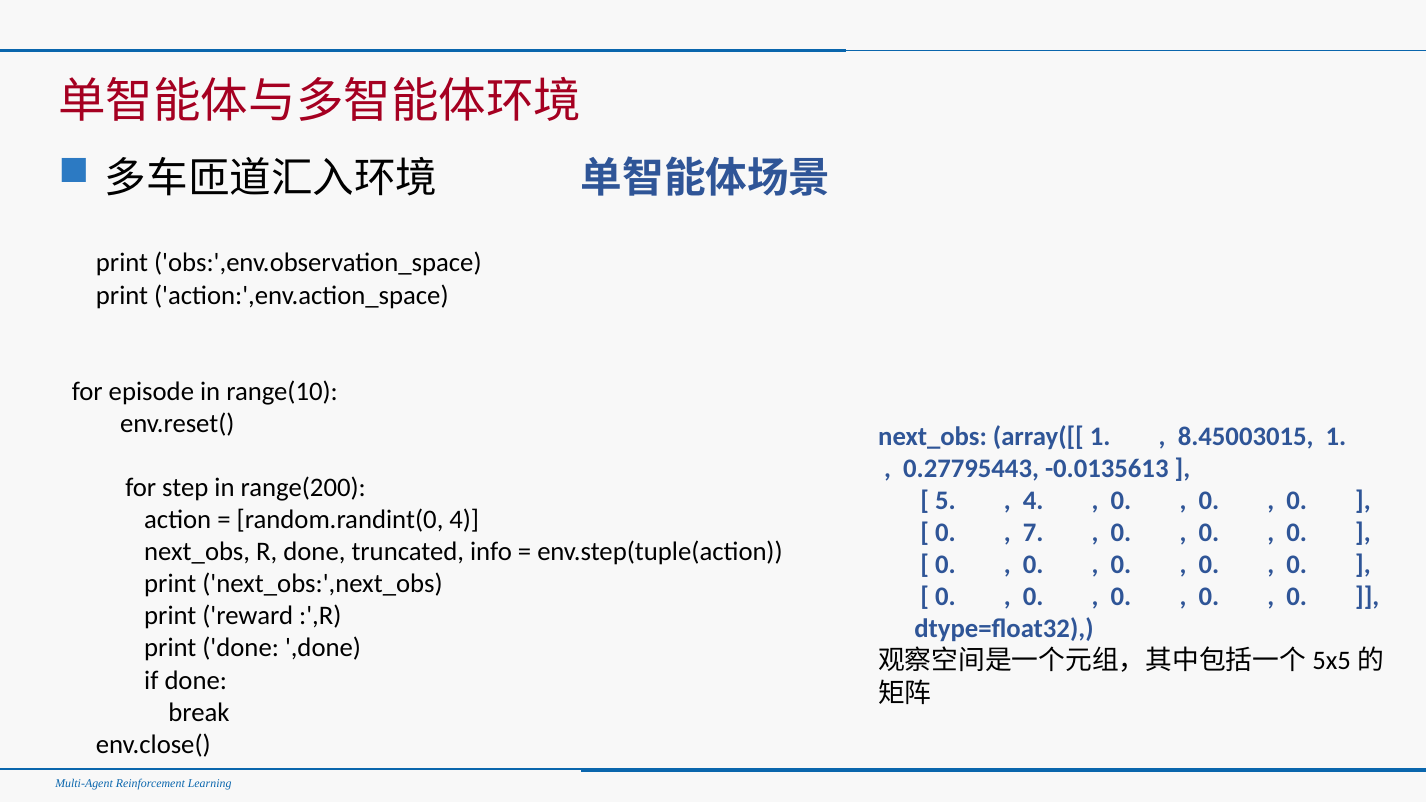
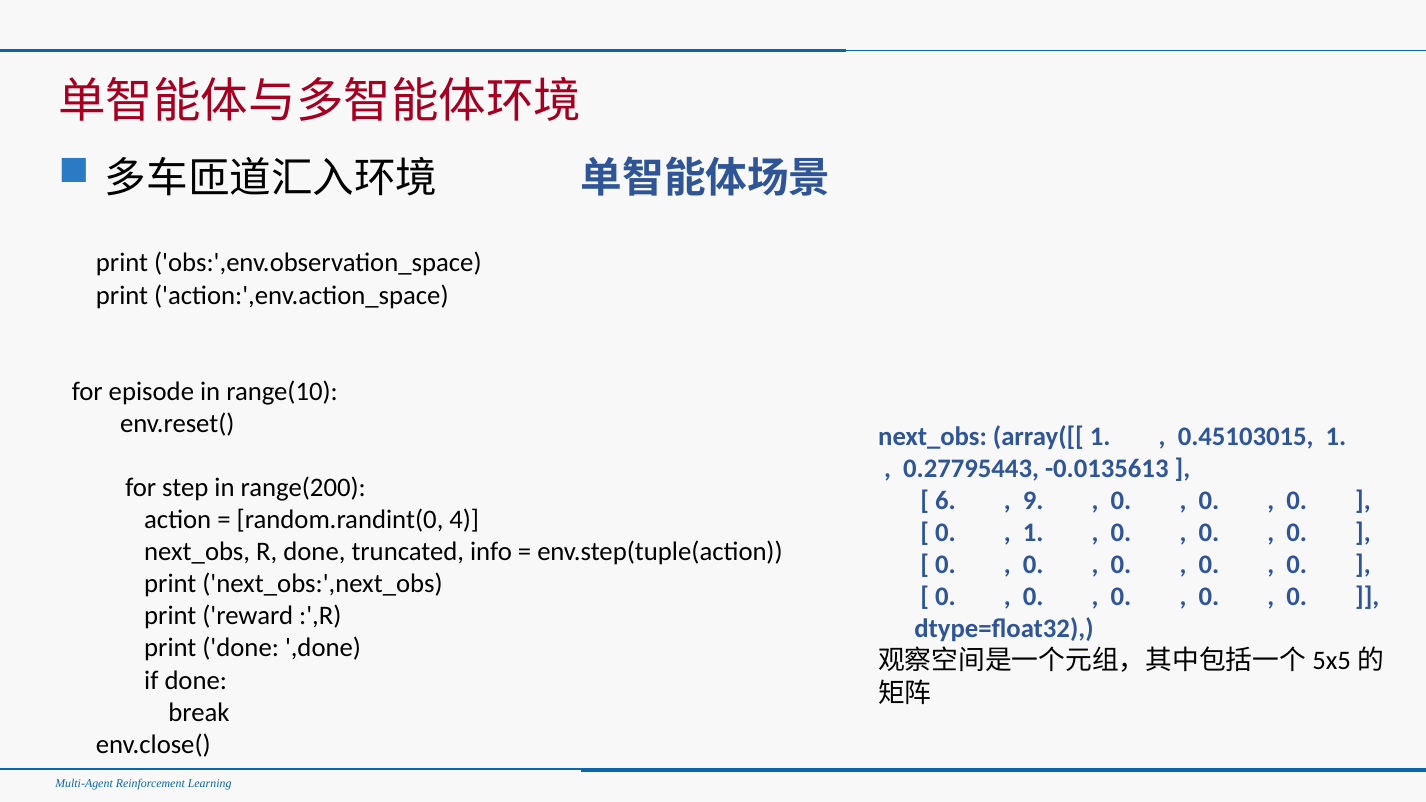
8.45003015: 8.45003015 -> 0.45103015
5: 5 -> 6
4 at (1033, 501): 4 -> 9
7 at (1033, 533): 7 -> 1
